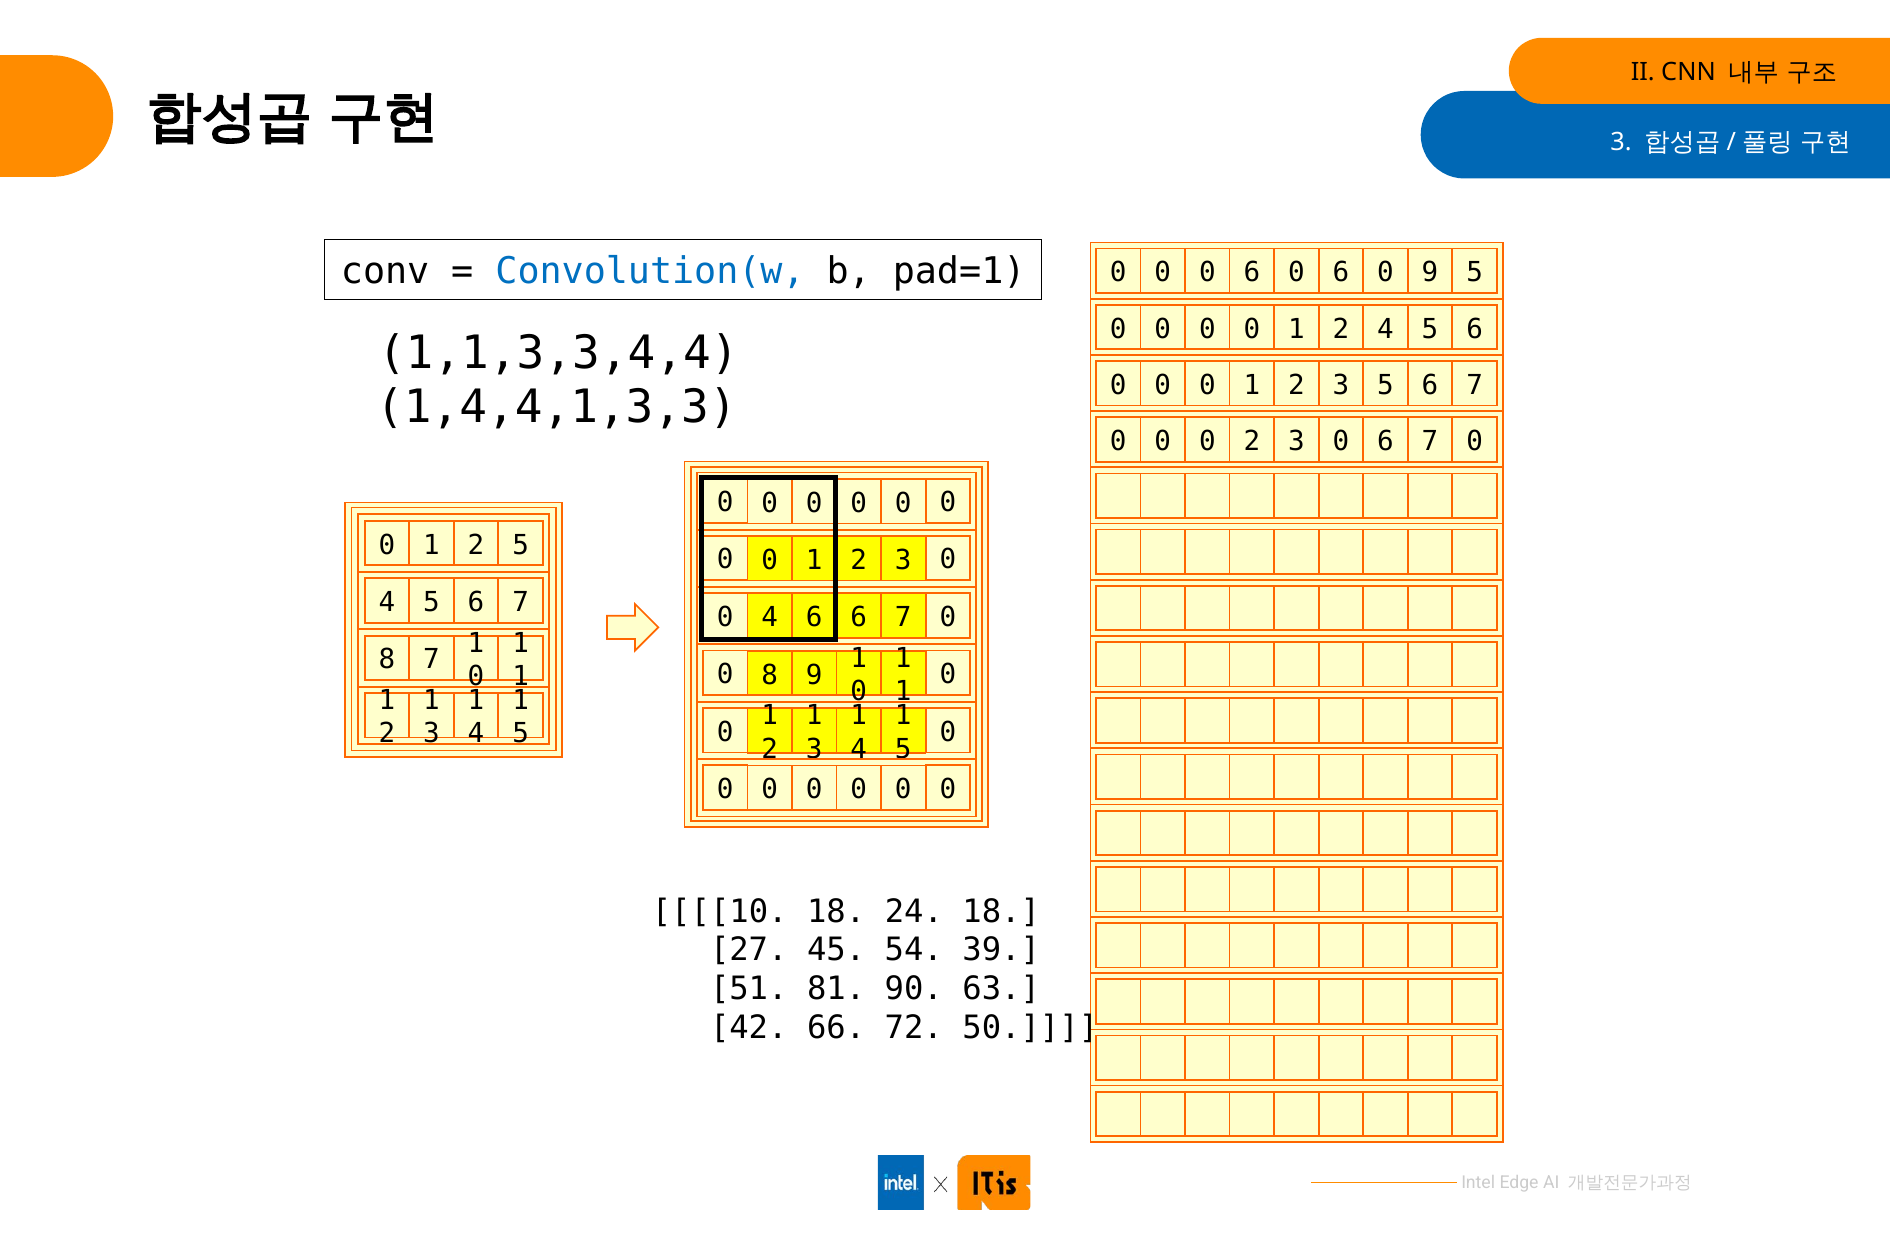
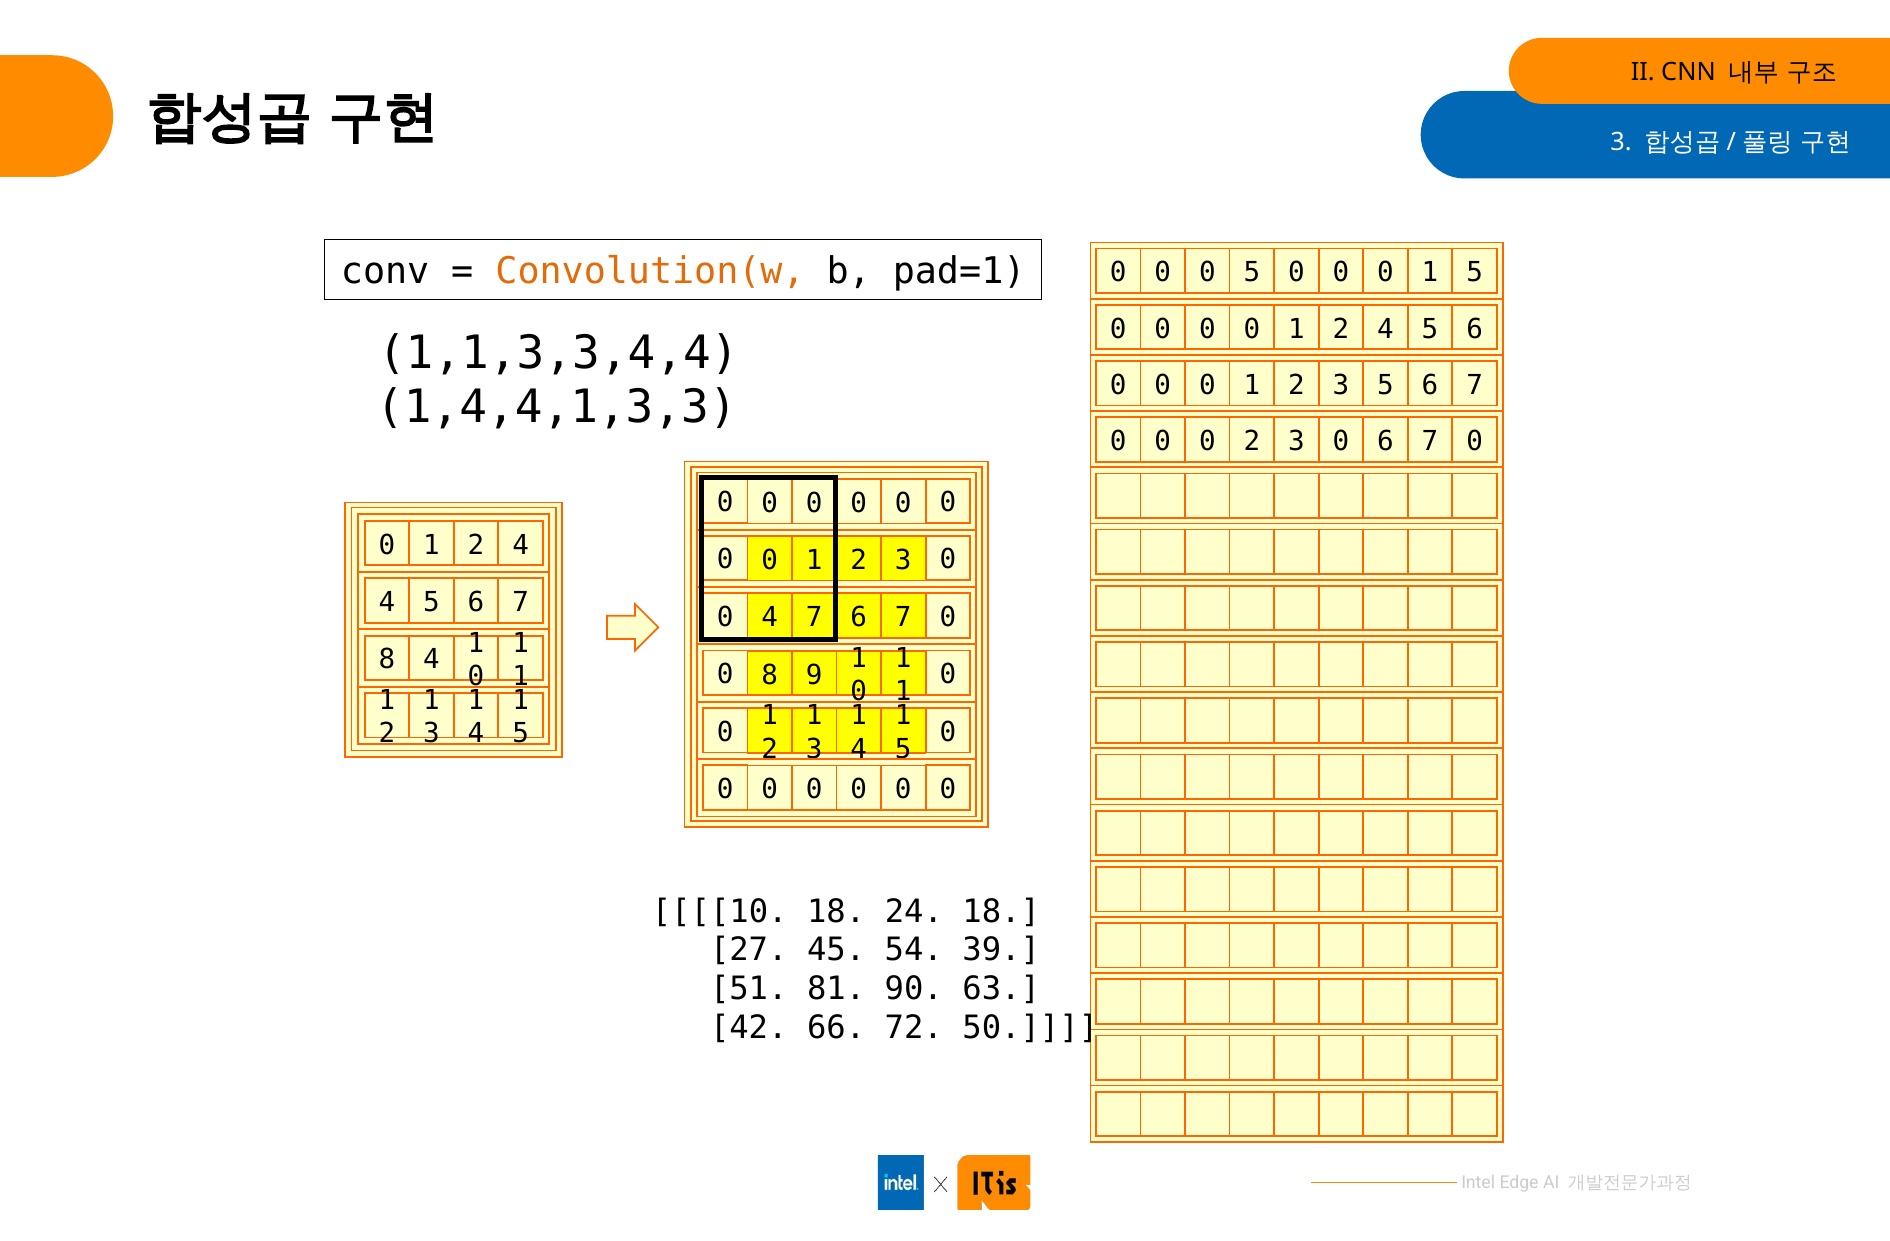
Convolution(w colour: blue -> orange
0 0 6: 6 -> 5
6 at (1341, 273): 6 -> 0
9 at (1430, 273): 9 -> 1
5 at (521, 545): 5 -> 4
4 6: 6 -> 7
8 7: 7 -> 4
